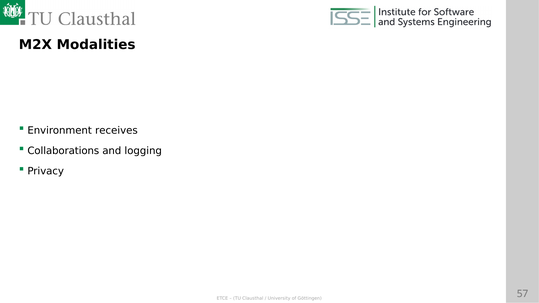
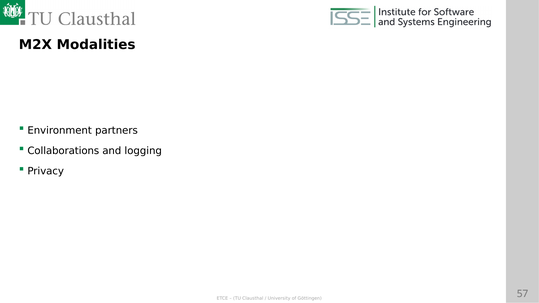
receives: receives -> partners
